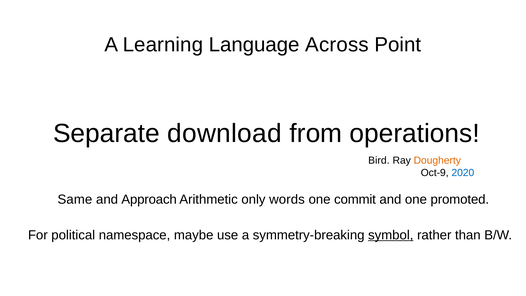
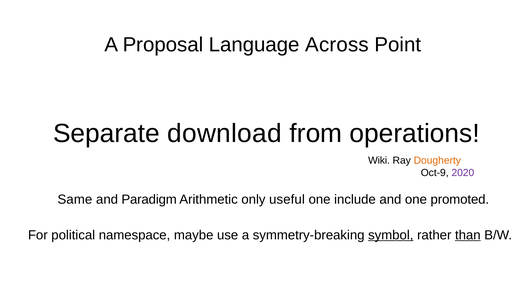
Learning: Learning -> Proposal
Bird: Bird -> Wiki
2020 colour: blue -> purple
Approach: Approach -> Paradigm
words: words -> useful
commit: commit -> include
than underline: none -> present
